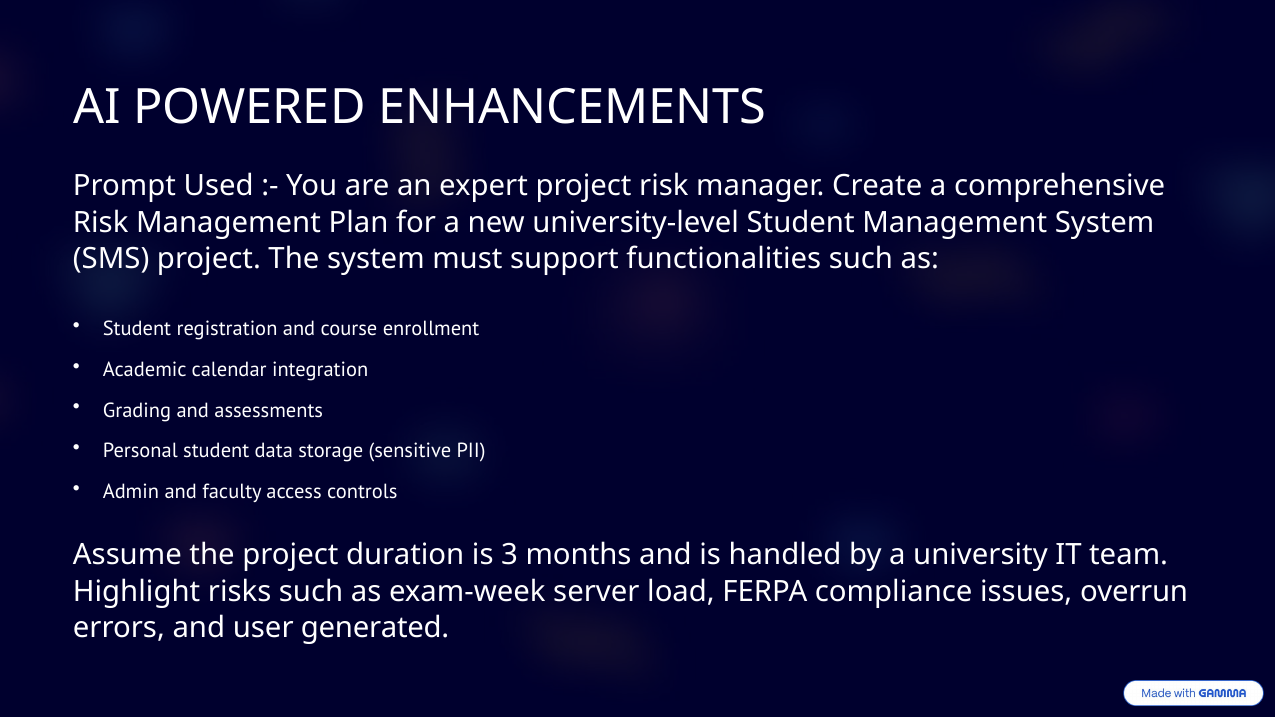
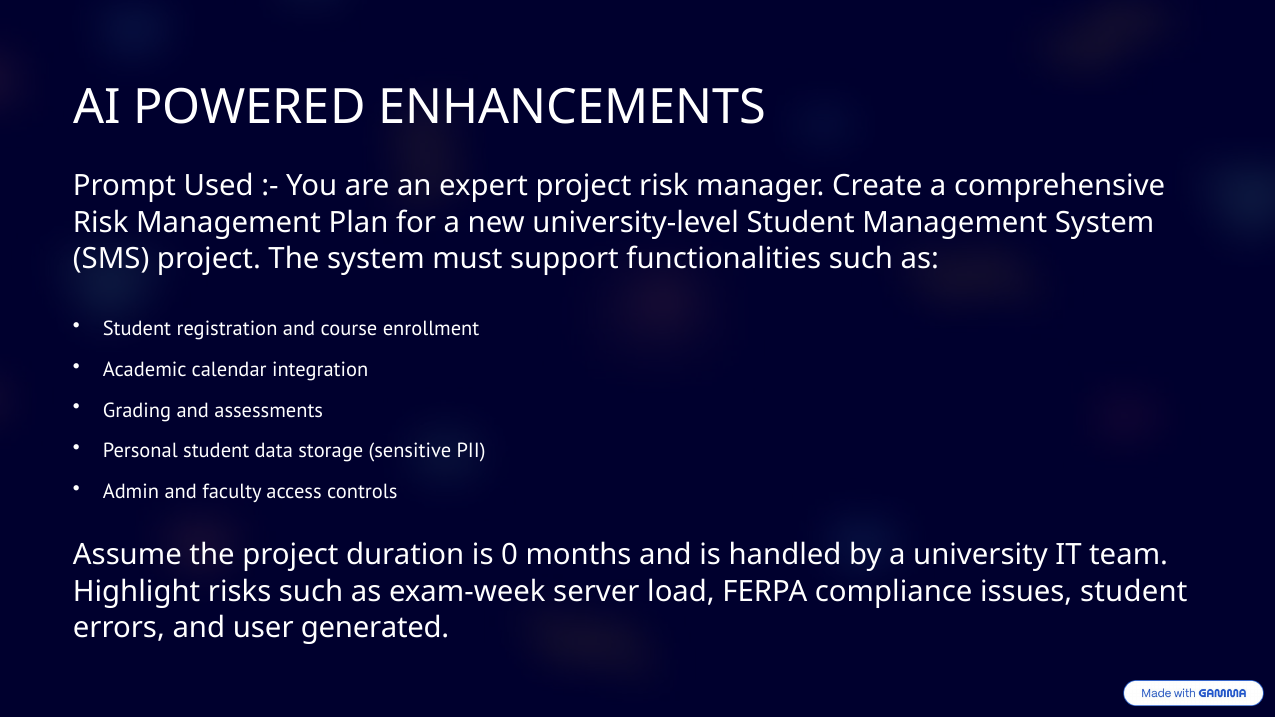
3: 3 -> 0
issues overrun: overrun -> student
